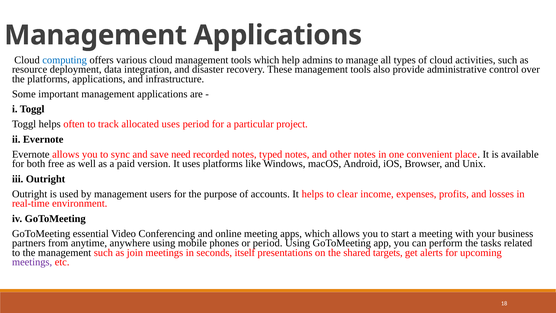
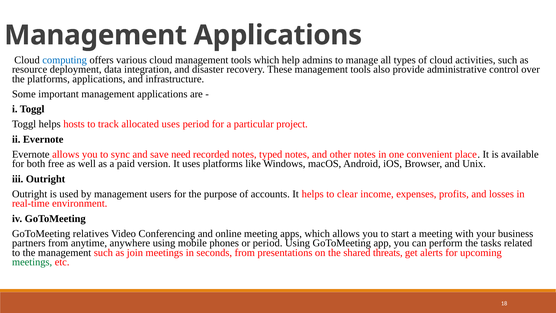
often: often -> hosts
essential: essential -> relatives
seconds itself: itself -> from
targets: targets -> threats
meetings at (32, 262) colour: purple -> green
